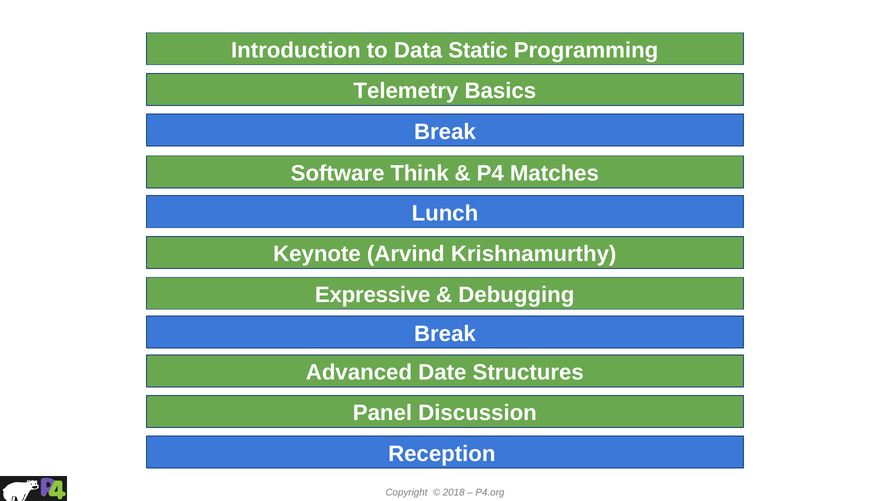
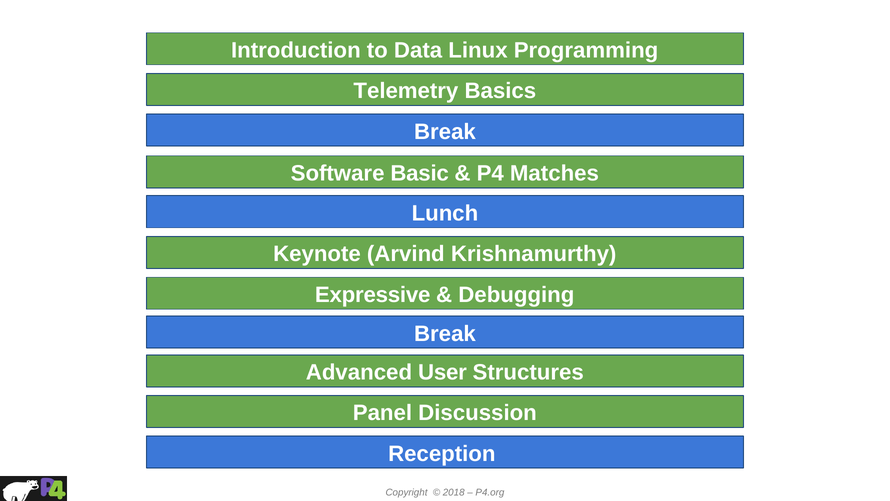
Static: Static -> Linux
Think: Think -> Basic
Date: Date -> User
